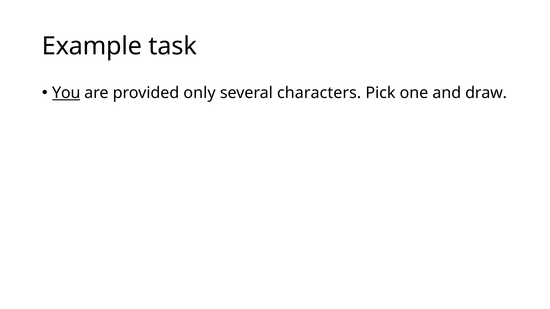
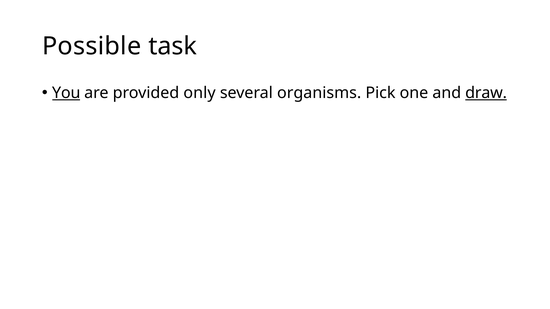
Example: Example -> Possible
characters: characters -> organisms
draw underline: none -> present
